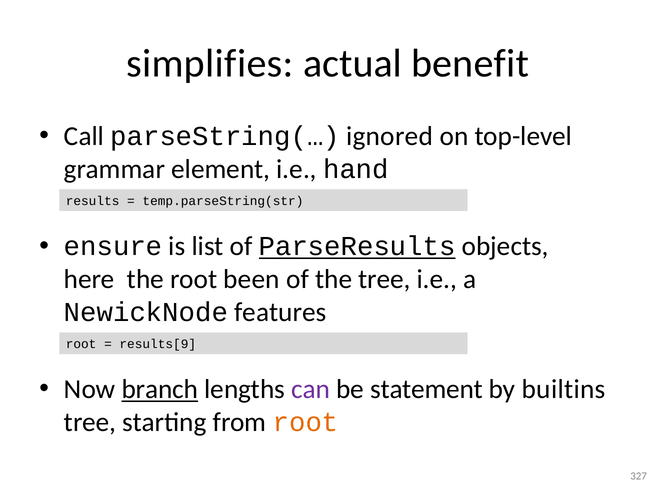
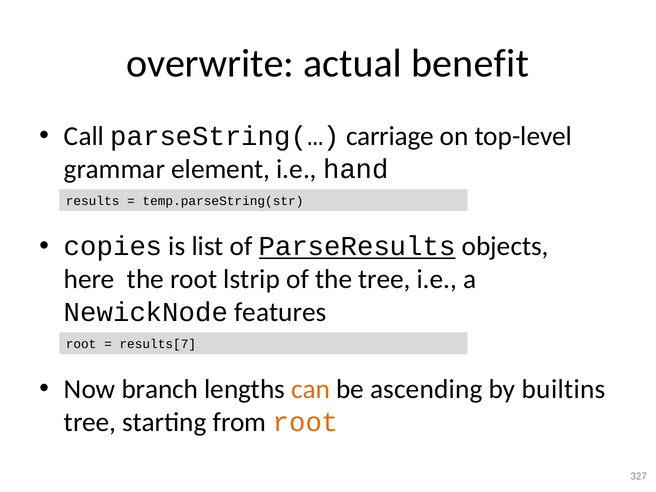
simplifies: simplifies -> overwrite
ignored: ignored -> carriage
ensure: ensure -> copies
been: been -> lstrip
results[9: results[9 -> results[7
branch underline: present -> none
can colour: purple -> orange
statement: statement -> ascending
